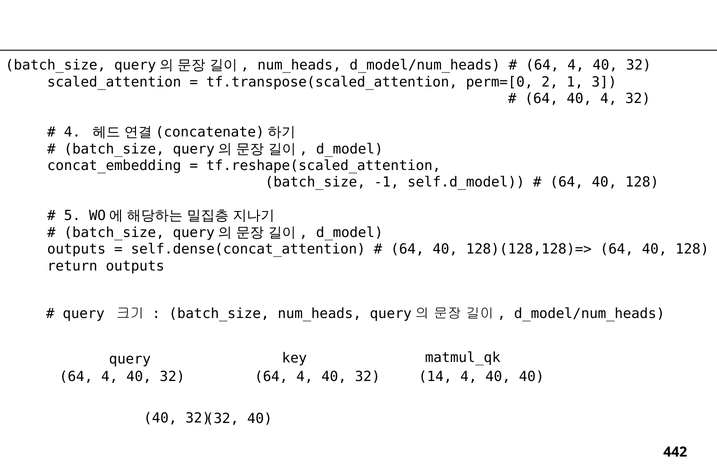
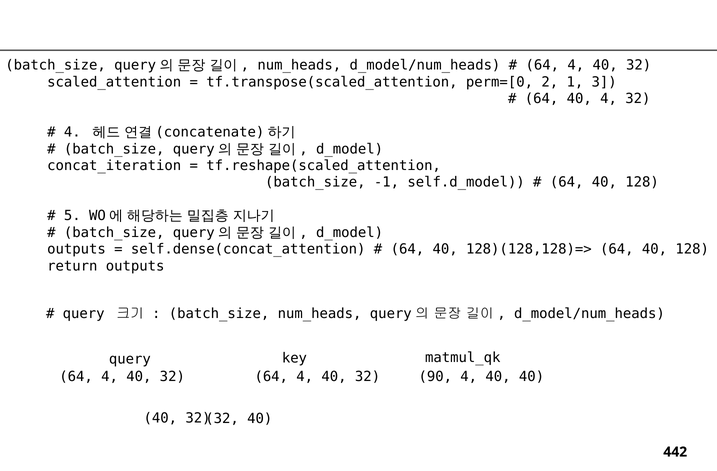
concat_embedding: concat_embedding -> concat_iteration
14: 14 -> 90
